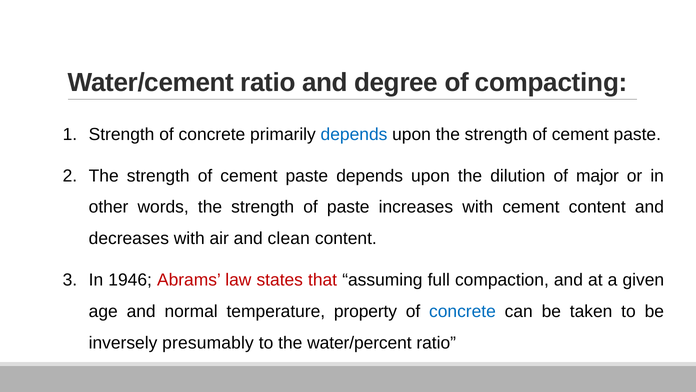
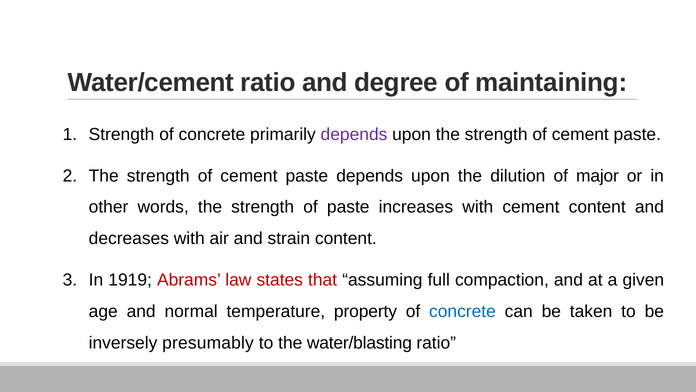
compacting: compacting -> maintaining
depends at (354, 134) colour: blue -> purple
clean: clean -> strain
1946: 1946 -> 1919
water/percent: water/percent -> water/blasting
